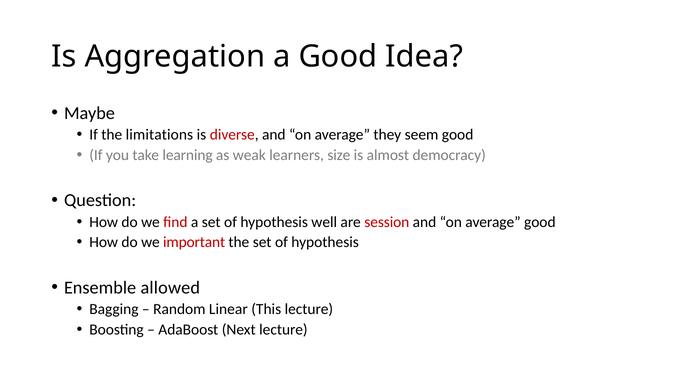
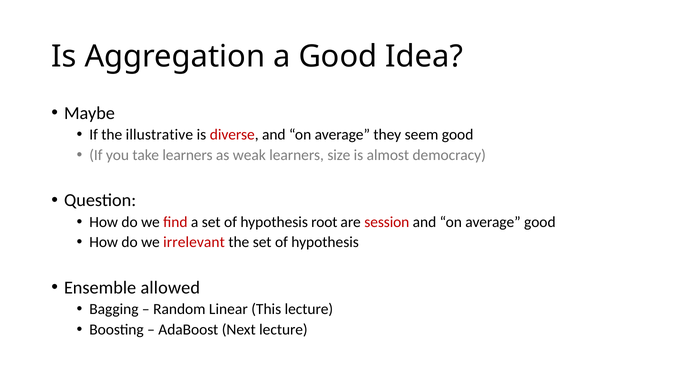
limitations: limitations -> illustrative
take learning: learning -> learners
well: well -> root
important: important -> irrelevant
